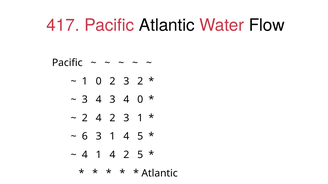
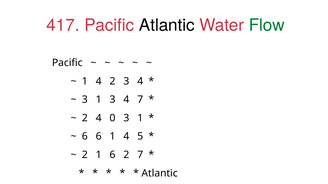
Flow colour: black -> green
0 at (99, 81): 0 -> 4
2 3 2: 2 -> 4
4 at (99, 100): 4 -> 1
4 0: 0 -> 7
2 4 2: 2 -> 0
6 3: 3 -> 6
4 at (85, 155): 4 -> 2
4 at (112, 155): 4 -> 6
2 5: 5 -> 7
